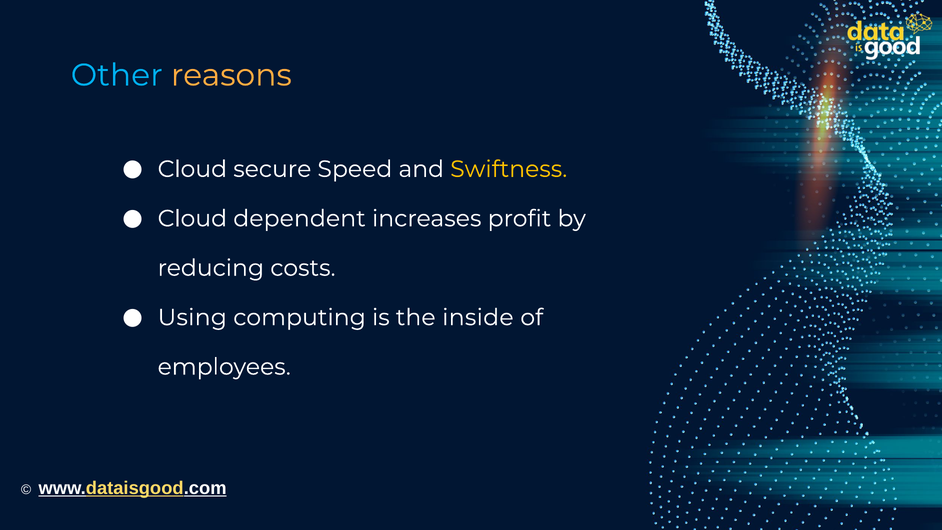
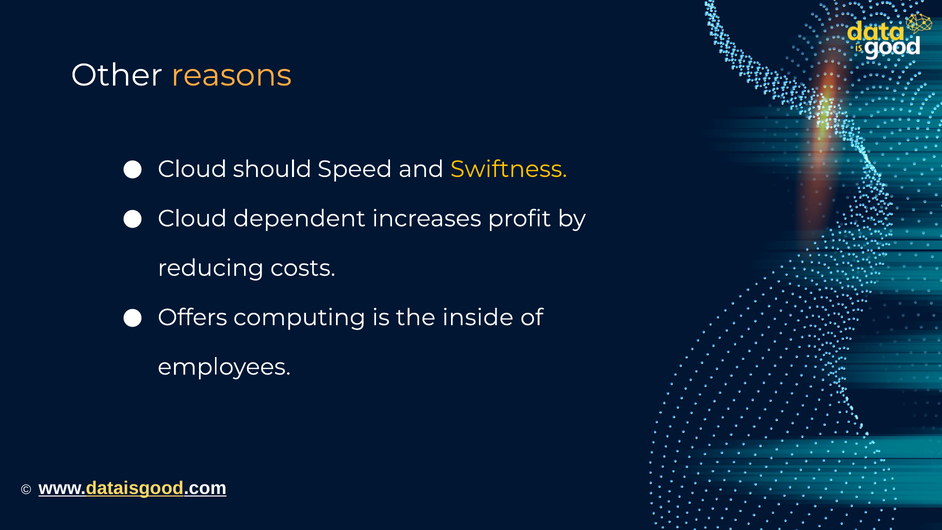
Other colour: light blue -> white
secure: secure -> should
Using: Using -> Offers
